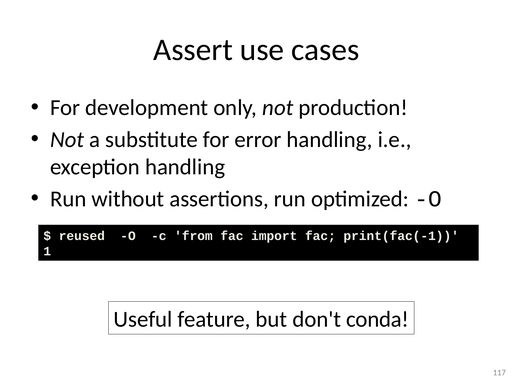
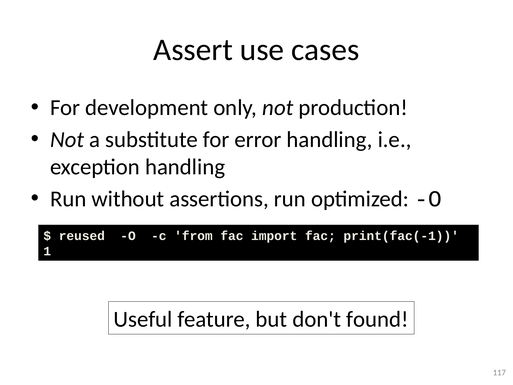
conda: conda -> found
